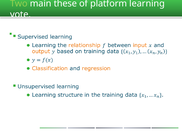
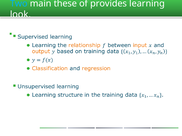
Two colour: light green -> light blue
platform: platform -> provides
vote: vote -> look
